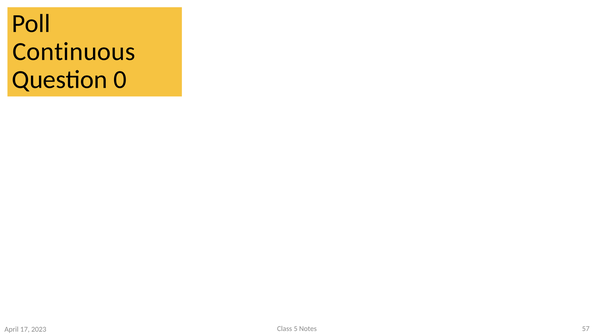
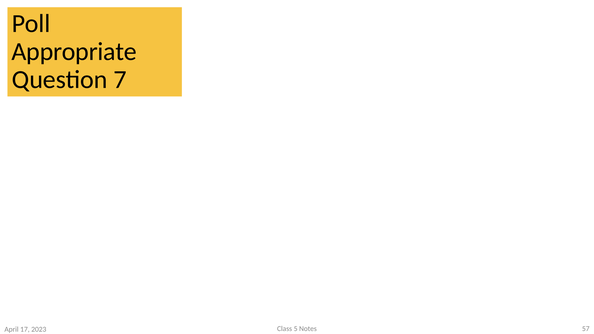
Continuous: Continuous -> Appropriate
0: 0 -> 7
